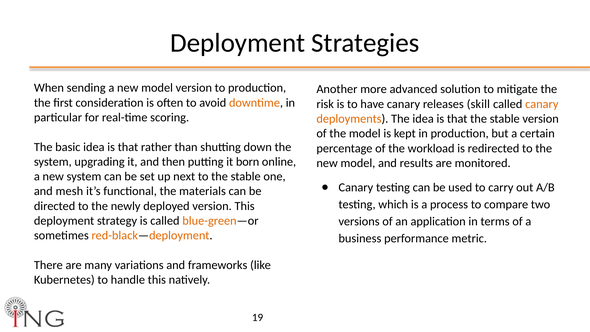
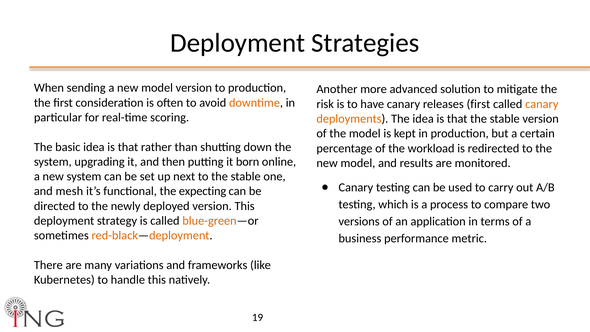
releases skill: skill -> first
materials: materials -> expecting
